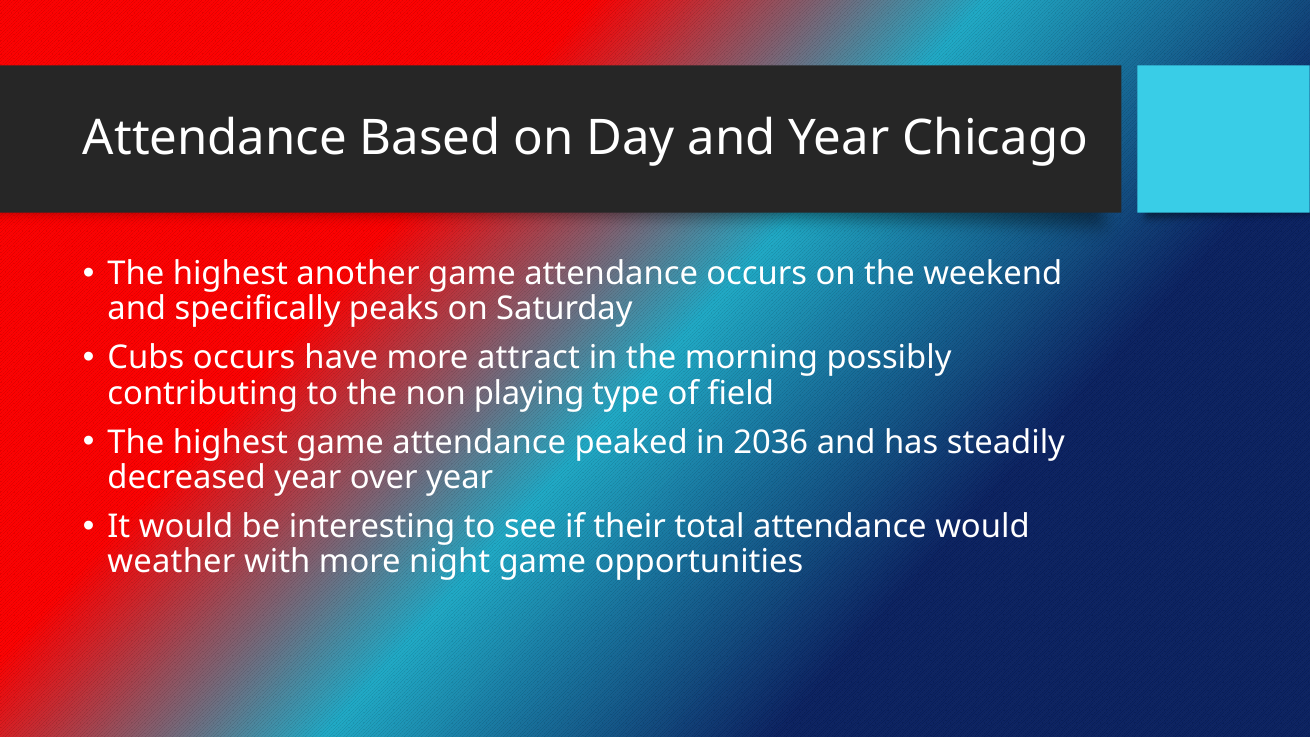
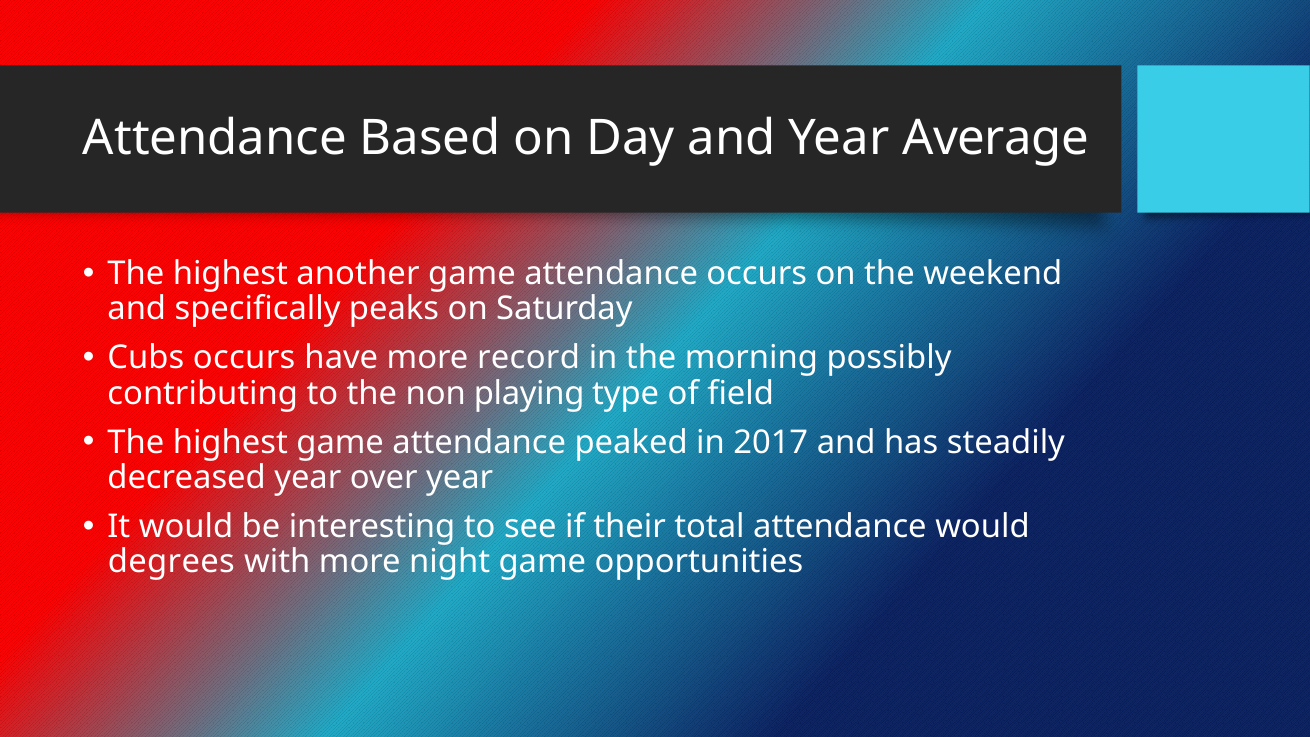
Chicago: Chicago -> Average
attract: attract -> record
2036: 2036 -> 2017
weather: weather -> degrees
